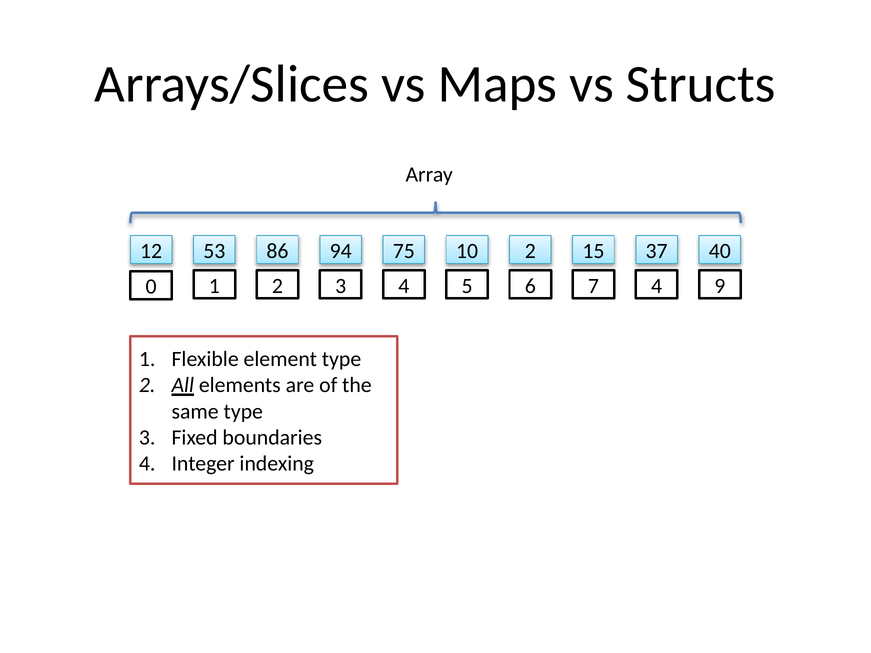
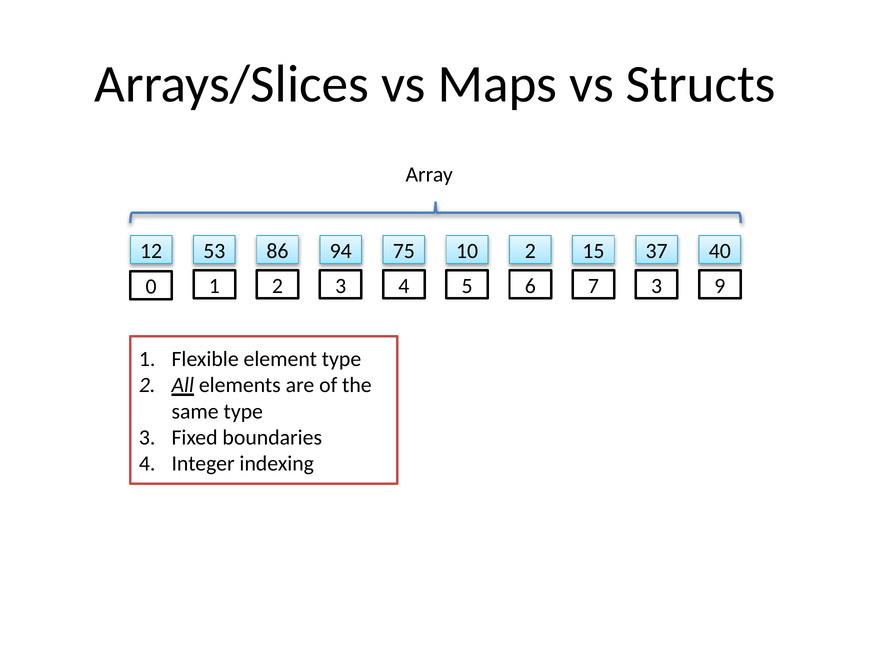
7 4: 4 -> 3
